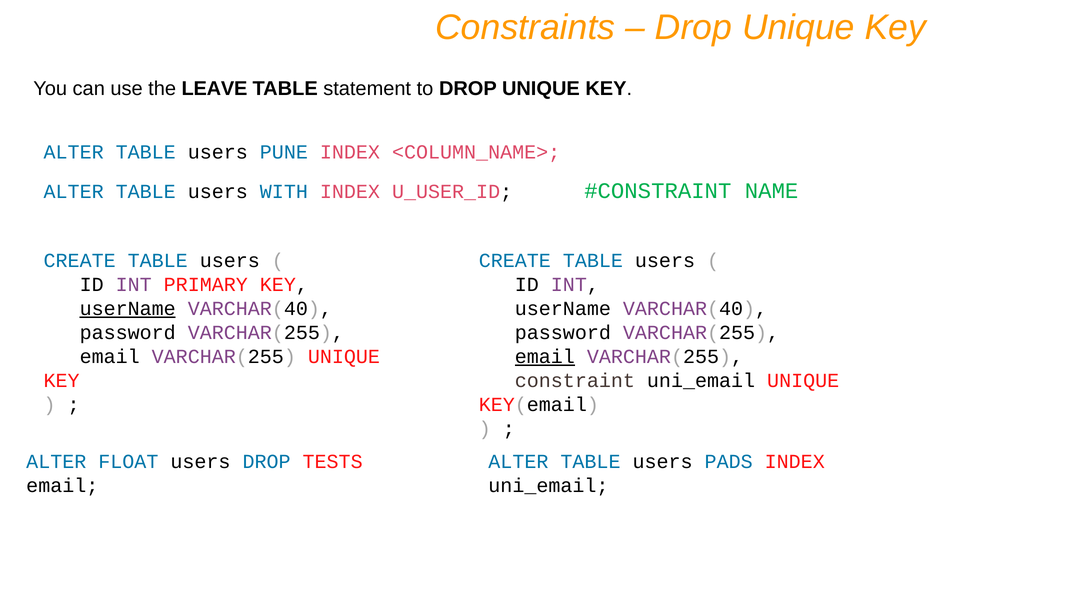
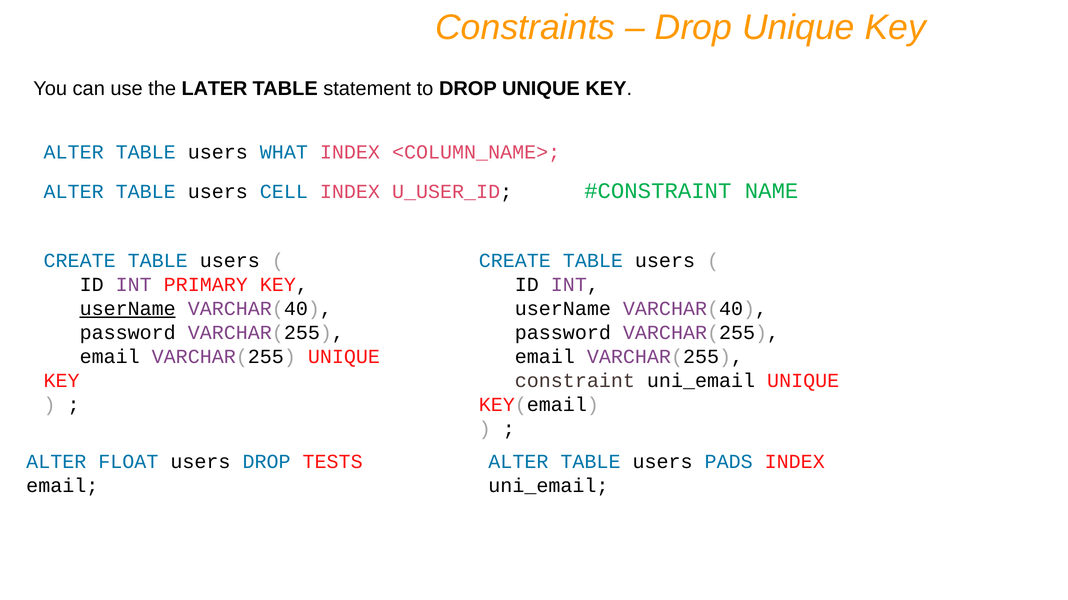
LEAVE: LEAVE -> LATER
PUNE: PUNE -> WHAT
WITH: WITH -> CELL
email at (545, 357) underline: present -> none
